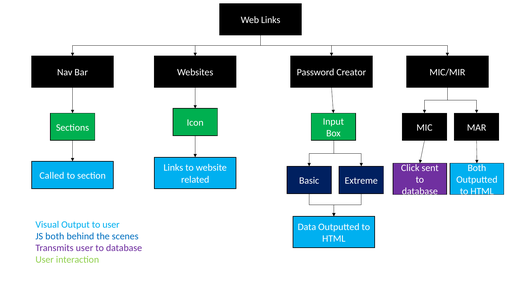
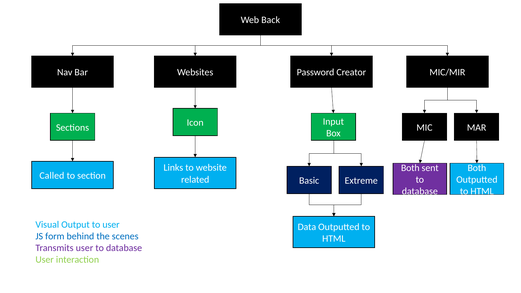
Web Links: Links -> Back
Click at (410, 168): Click -> Both
JS both: both -> form
